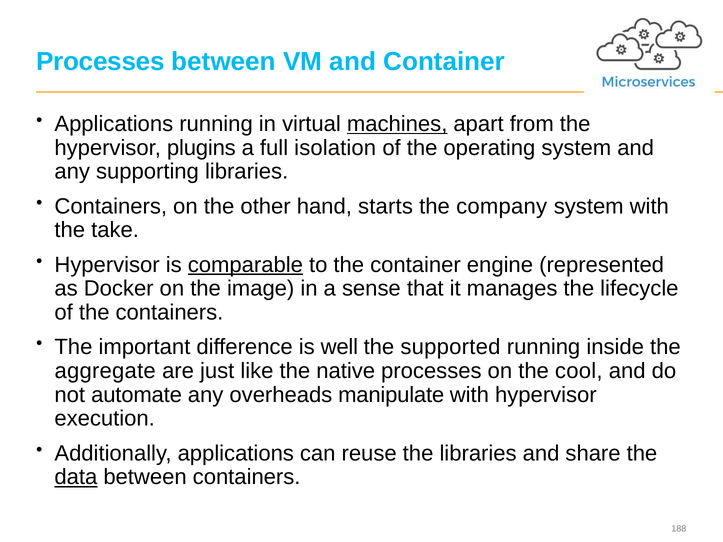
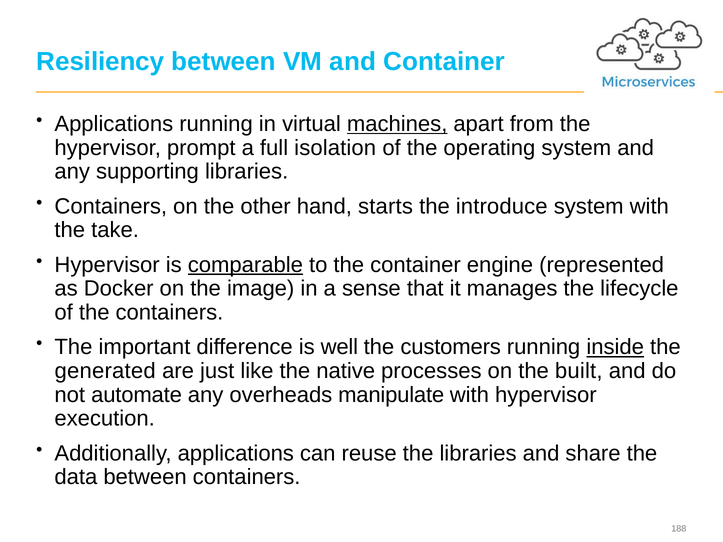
Processes at (100, 62): Processes -> Resiliency
plugins: plugins -> prompt
company: company -> introduce
supported: supported -> customers
inside underline: none -> present
aggregate: aggregate -> generated
cool: cool -> built
data underline: present -> none
